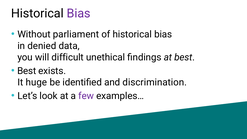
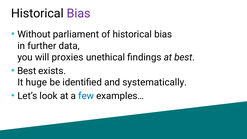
denied: denied -> further
difficult: difficult -> proxies
discrimination: discrimination -> systematically
few colour: purple -> blue
